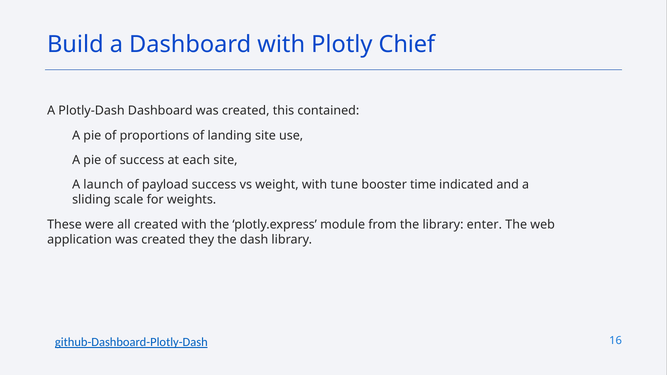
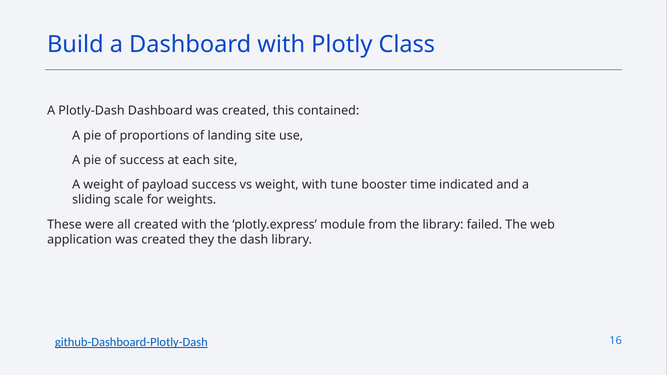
Chief: Chief -> Class
A launch: launch -> weight
enter: enter -> failed
